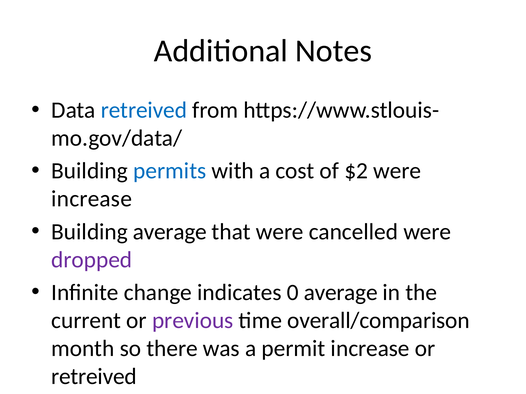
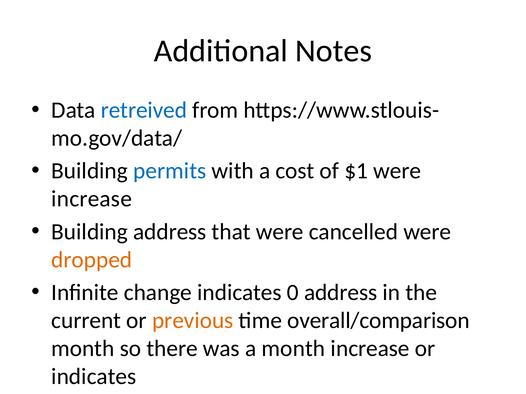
$2: $2 -> $1
Building average: average -> address
dropped colour: purple -> orange
0 average: average -> address
previous colour: purple -> orange
a permit: permit -> month
retreived at (94, 377): retreived -> indicates
